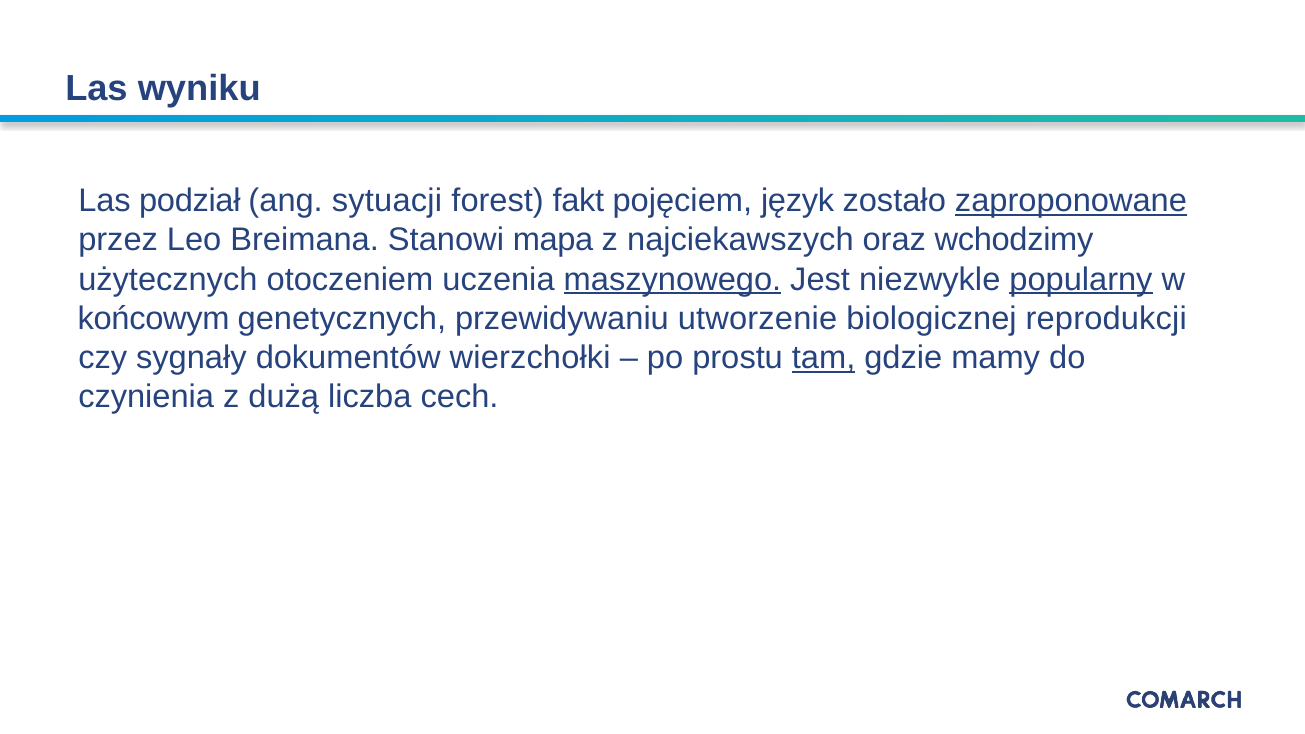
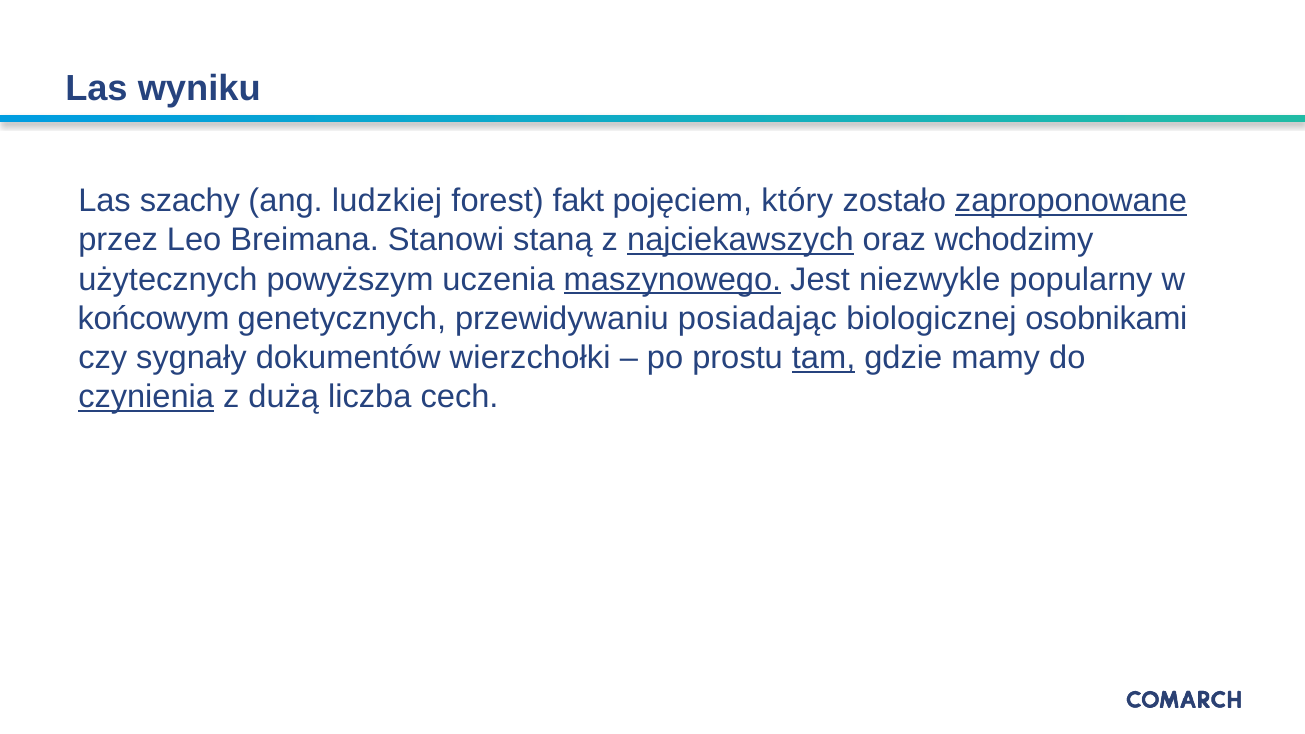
podział: podział -> szachy
sytuacji: sytuacji -> ludzkiej
język: język -> który
mapa: mapa -> staną
najciekawszych underline: none -> present
otoczeniem: otoczeniem -> powyższym
popularny underline: present -> none
utworzenie: utworzenie -> posiadając
reprodukcji: reprodukcji -> osobnikami
czynienia underline: none -> present
